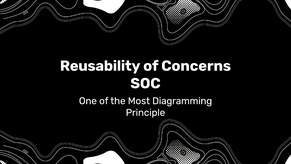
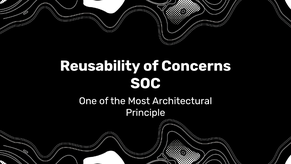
Diagramming: Diagramming -> Architectural
